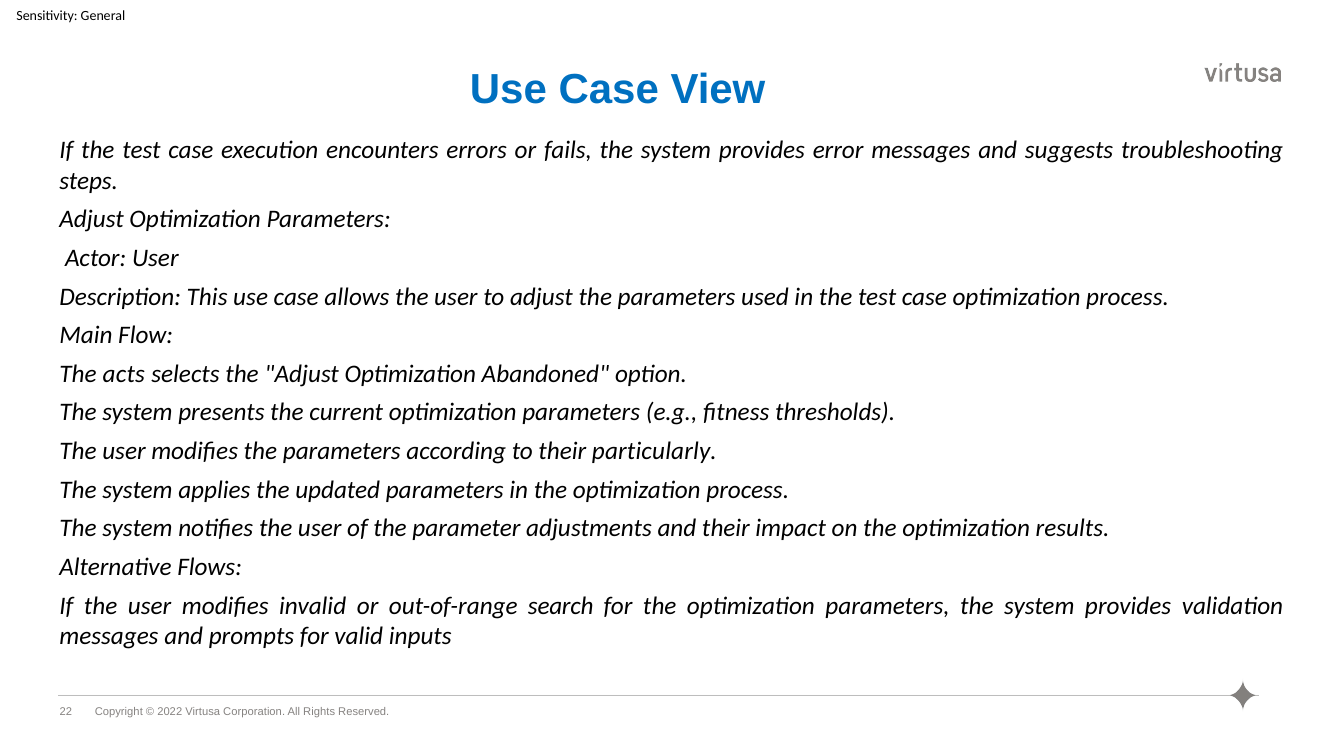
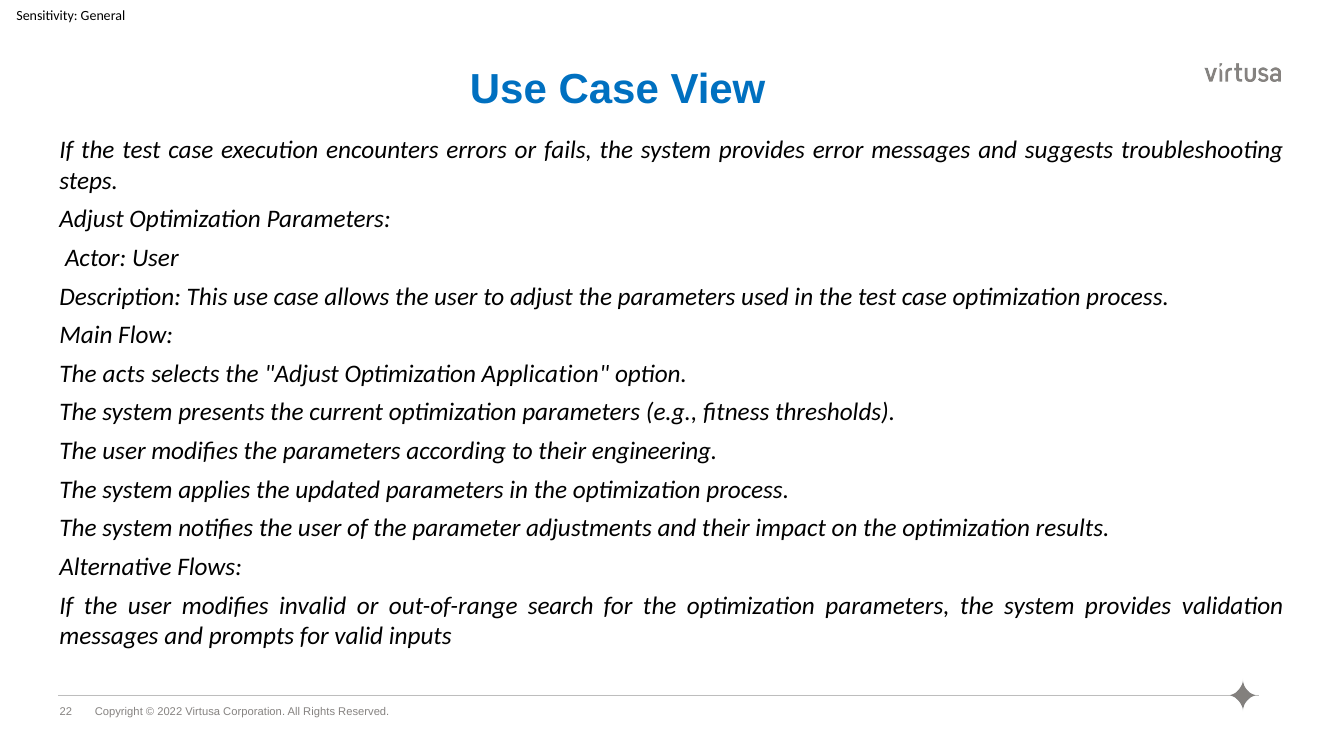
Abandoned: Abandoned -> Application
particularly: particularly -> engineering
